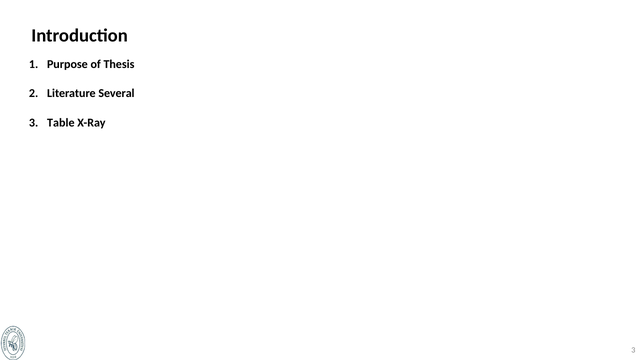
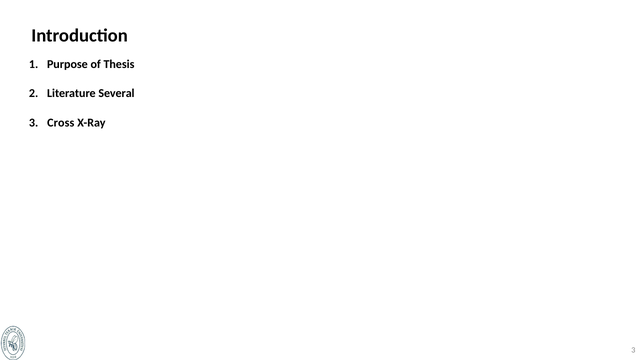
Table: Table -> Cross
